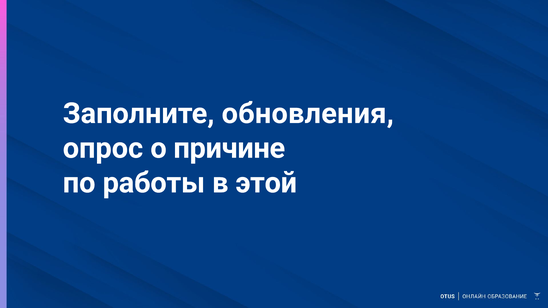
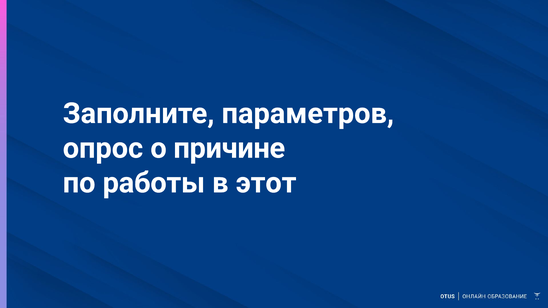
обновления: обновления -> параметров
этой: этой -> этот
